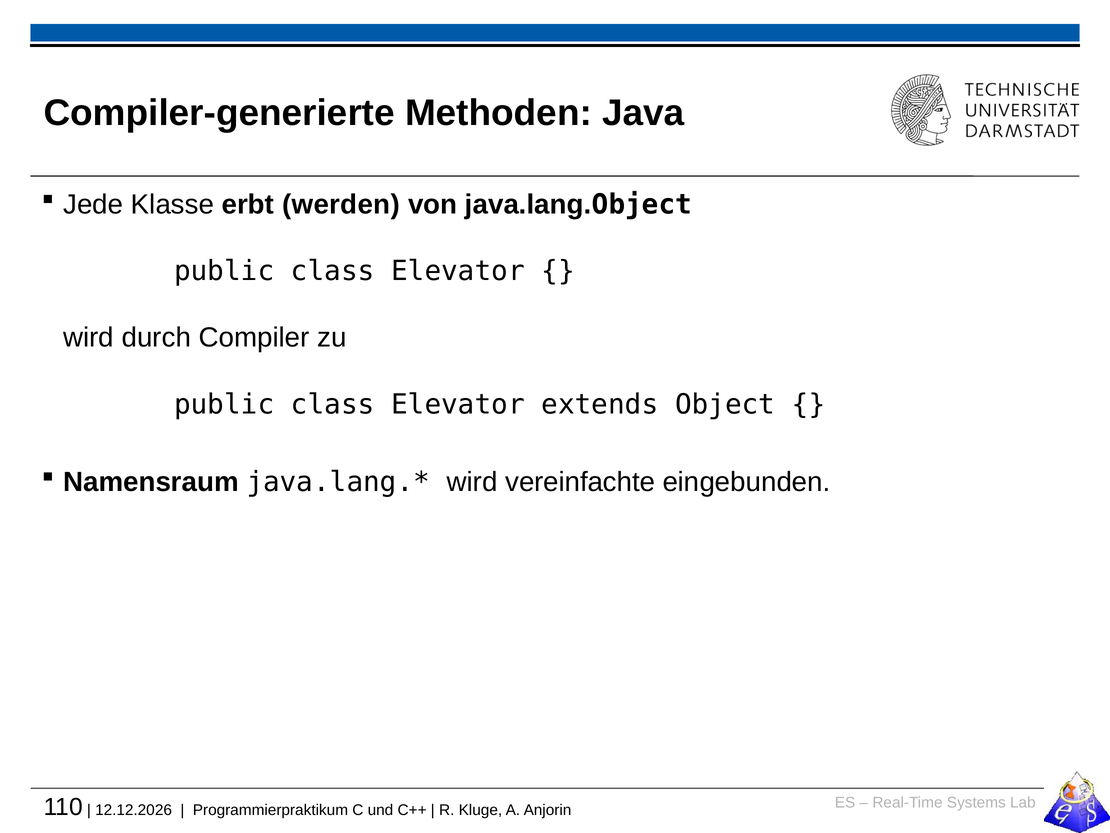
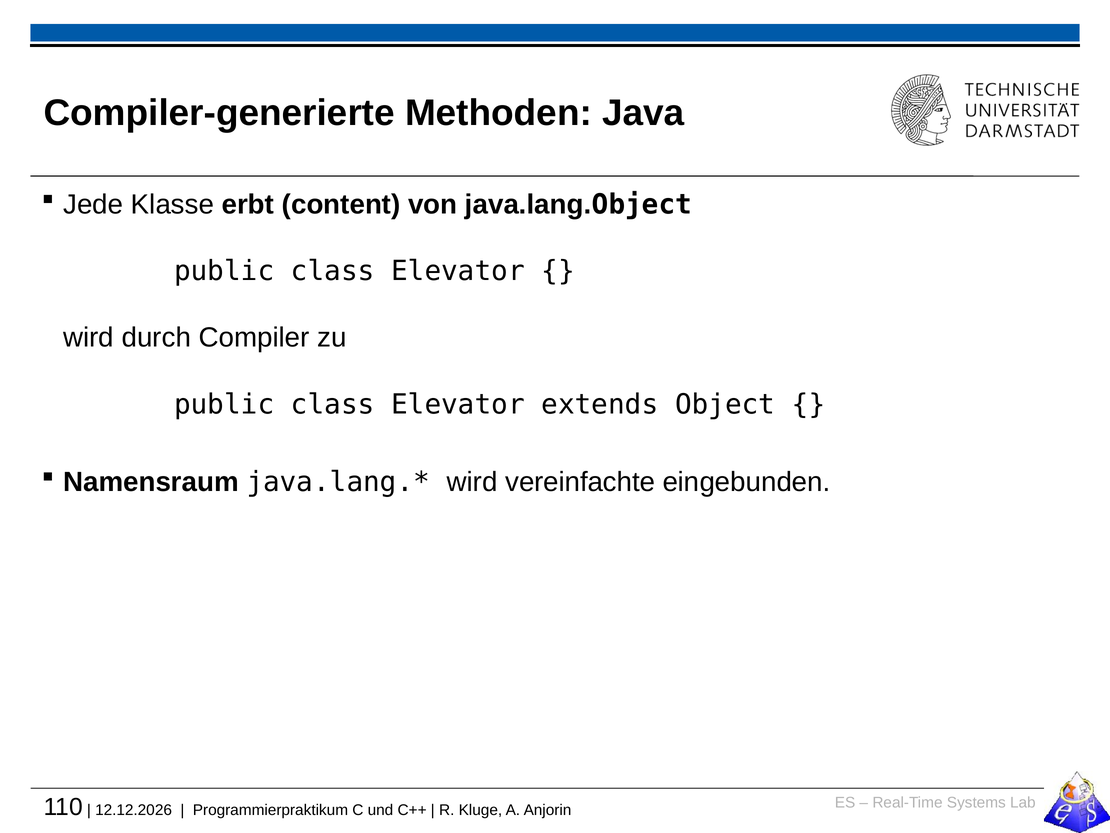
werden: werden -> content
